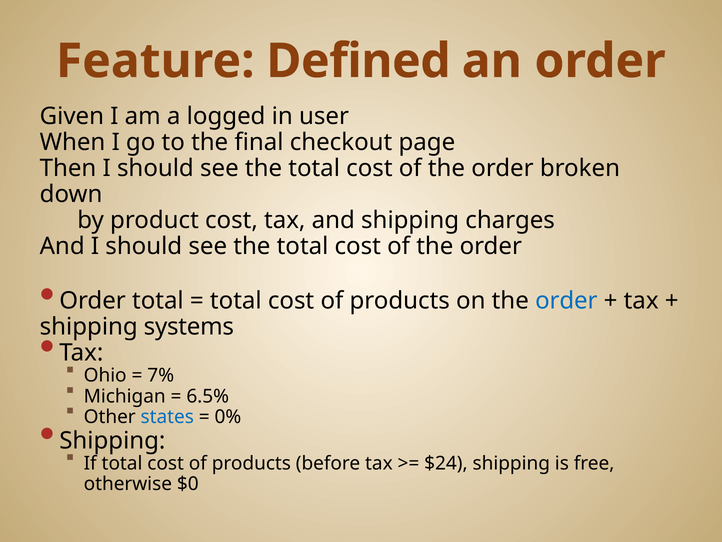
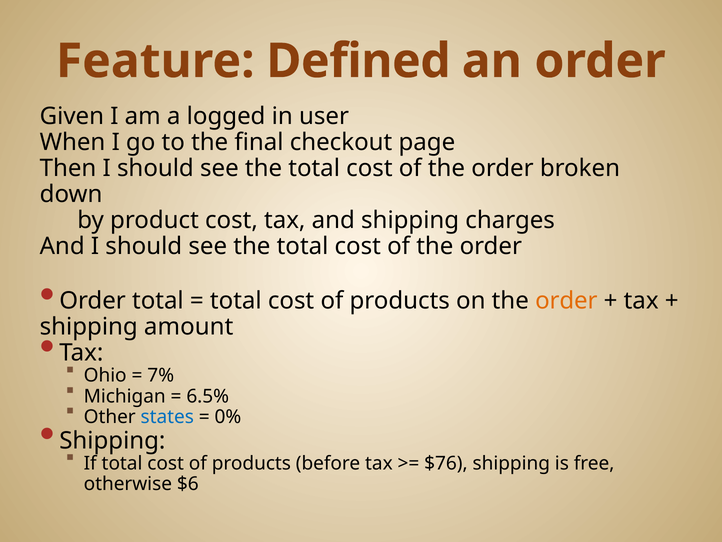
order at (566, 301) colour: blue -> orange
systems: systems -> amount
$24: $24 -> $76
$0: $0 -> $6
